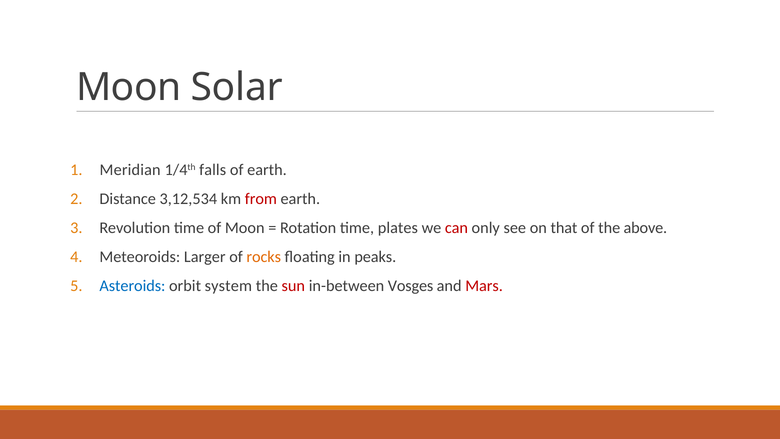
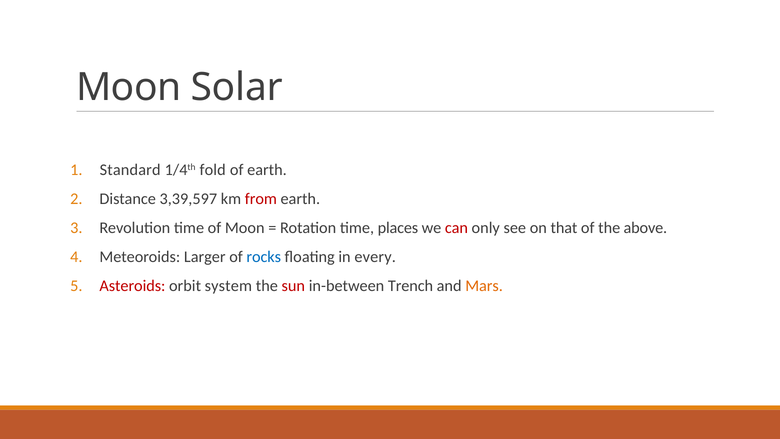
Meridian: Meridian -> Standard
falls: falls -> fold
3,12,534: 3,12,534 -> 3,39,597
plates: plates -> places
rocks colour: orange -> blue
peaks: peaks -> every
Asteroids colour: blue -> red
Vosges: Vosges -> Trench
Mars colour: red -> orange
